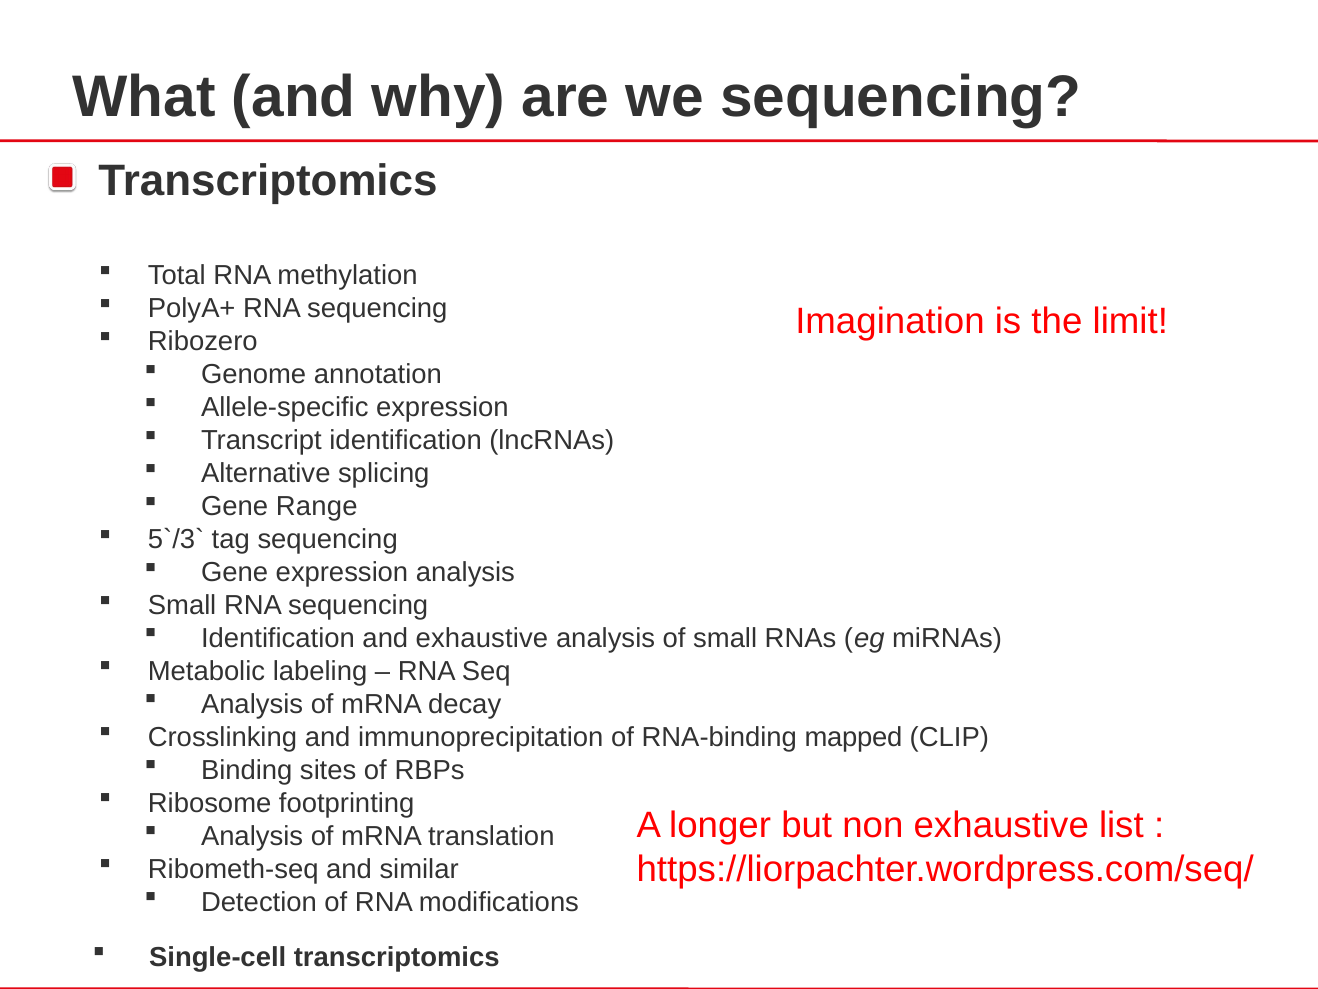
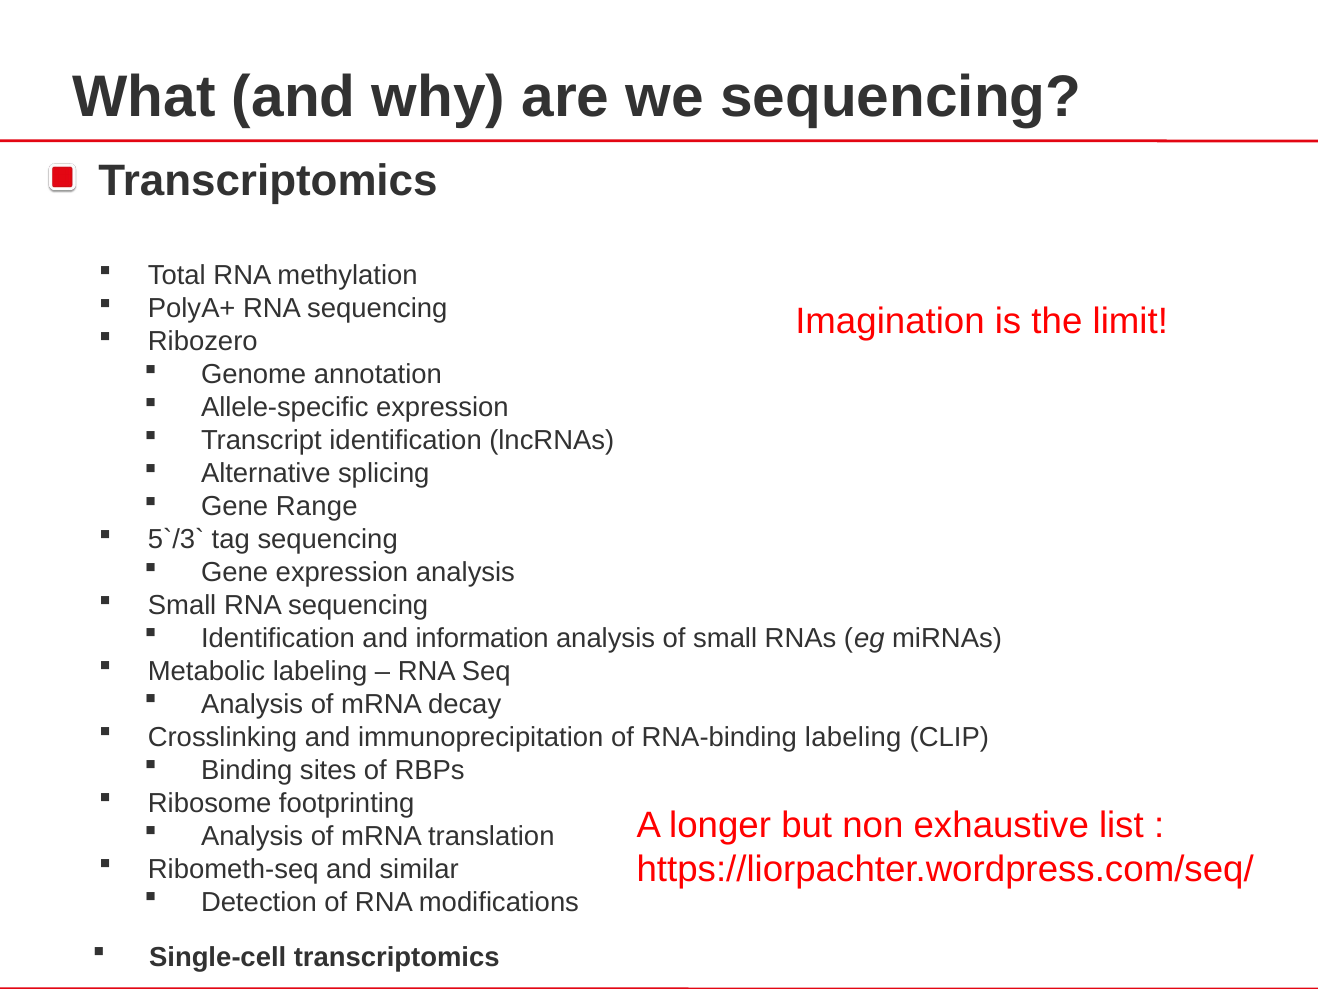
and exhaustive: exhaustive -> information
RNA-binding mapped: mapped -> labeling
